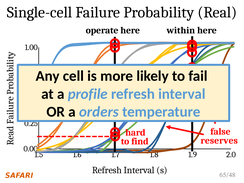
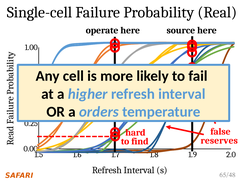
within: within -> source
profile: profile -> higher
